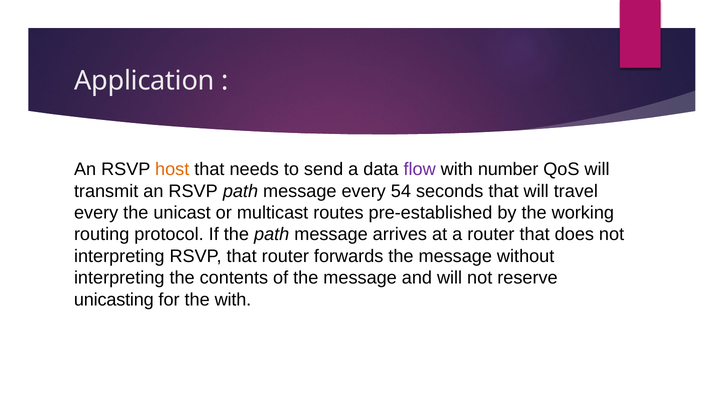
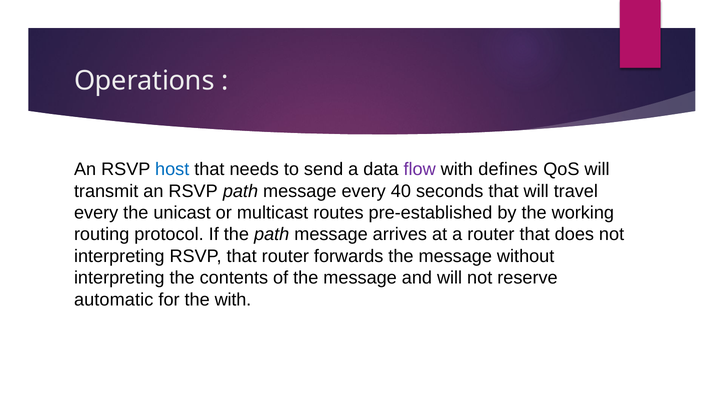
Application: Application -> Operations
host colour: orange -> blue
number: number -> defines
54: 54 -> 40
unicasting: unicasting -> automatic
